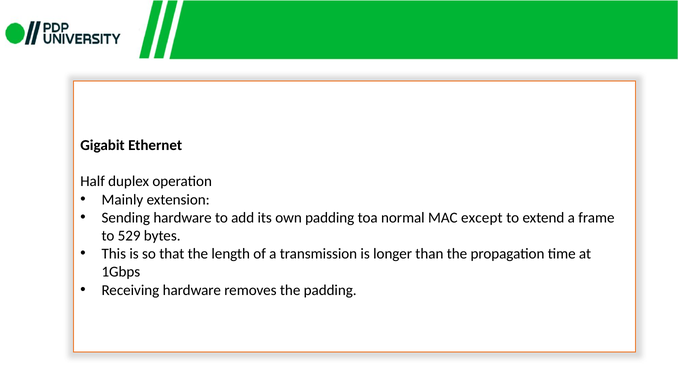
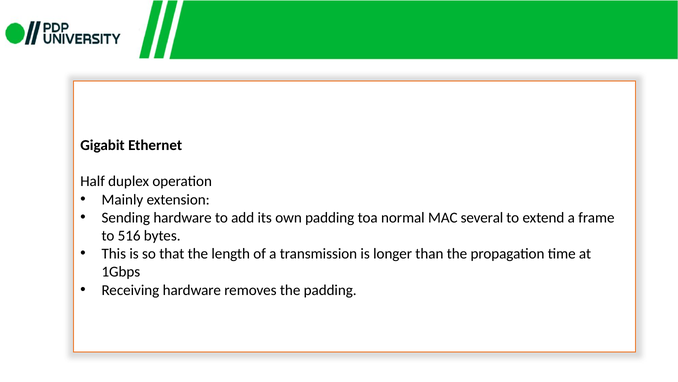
except: except -> several
529: 529 -> 516
